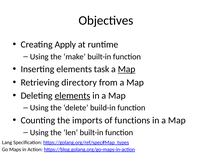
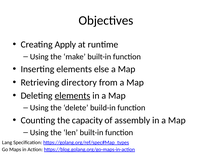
task: task -> else
Map at (127, 69) underline: present -> none
imports: imports -> capacity
functions: functions -> assembly
